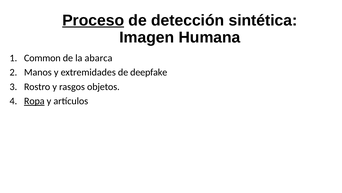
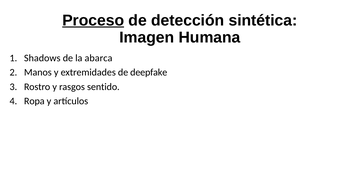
Common: Common -> Shadows
objetos: objetos -> sentido
Ropa underline: present -> none
